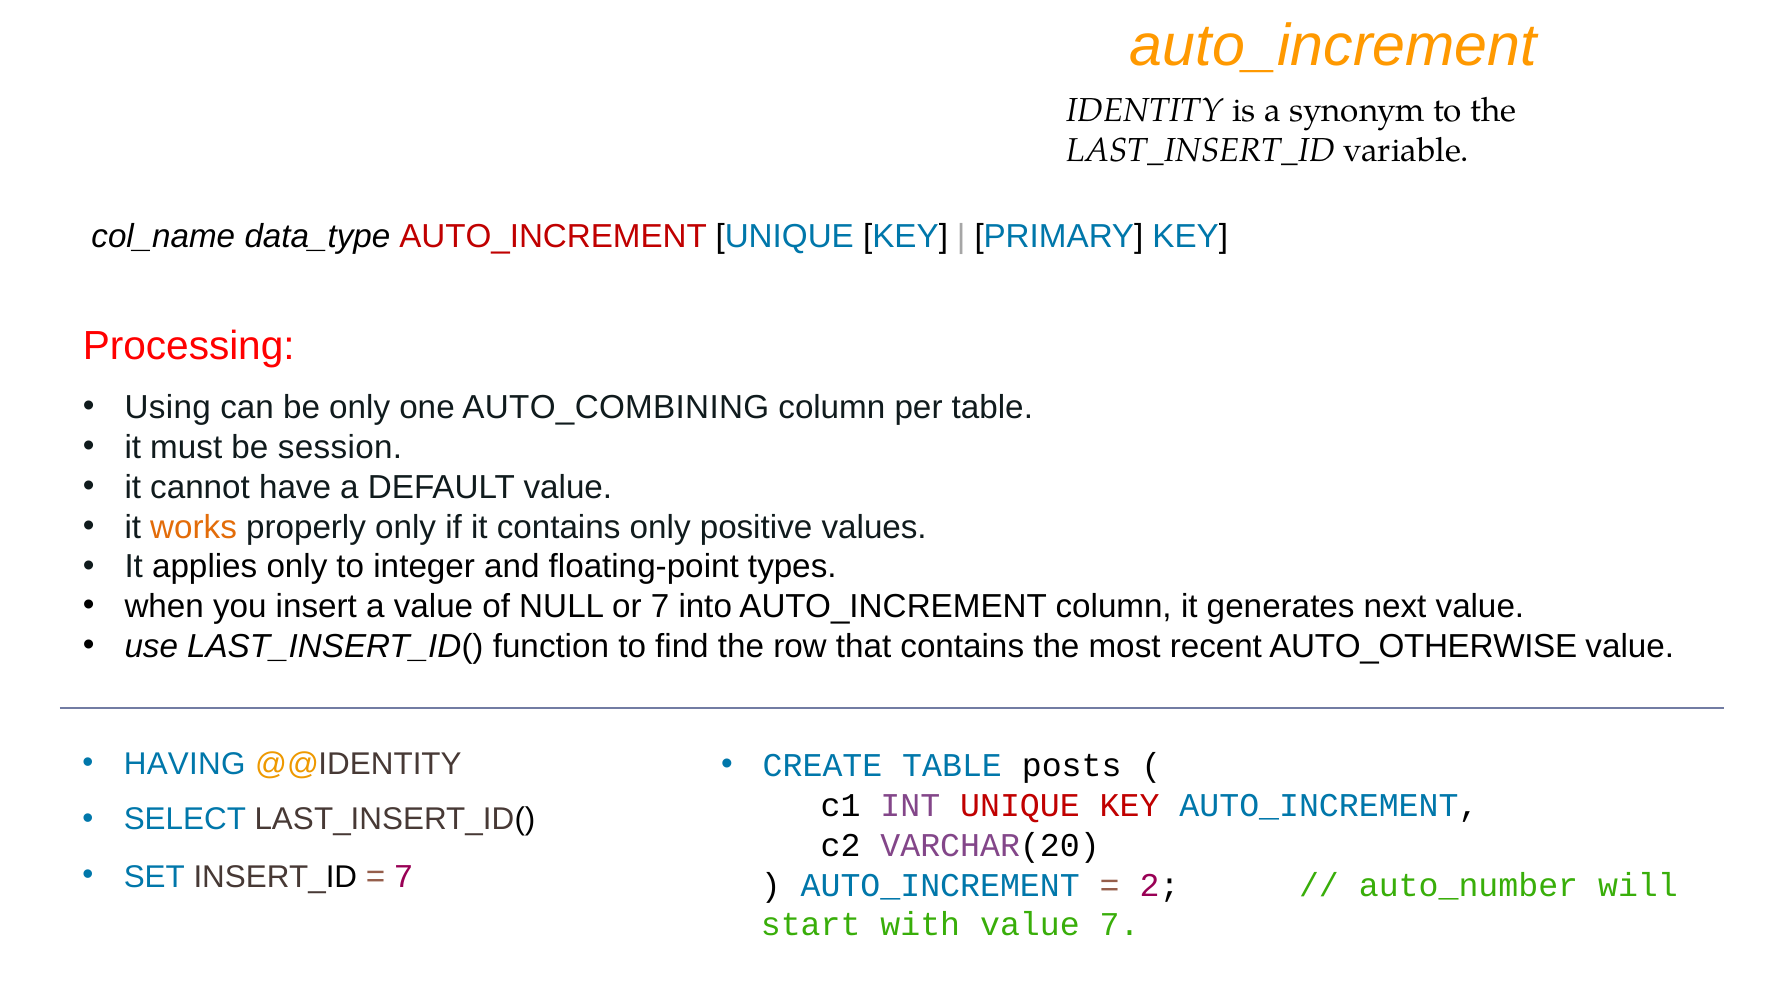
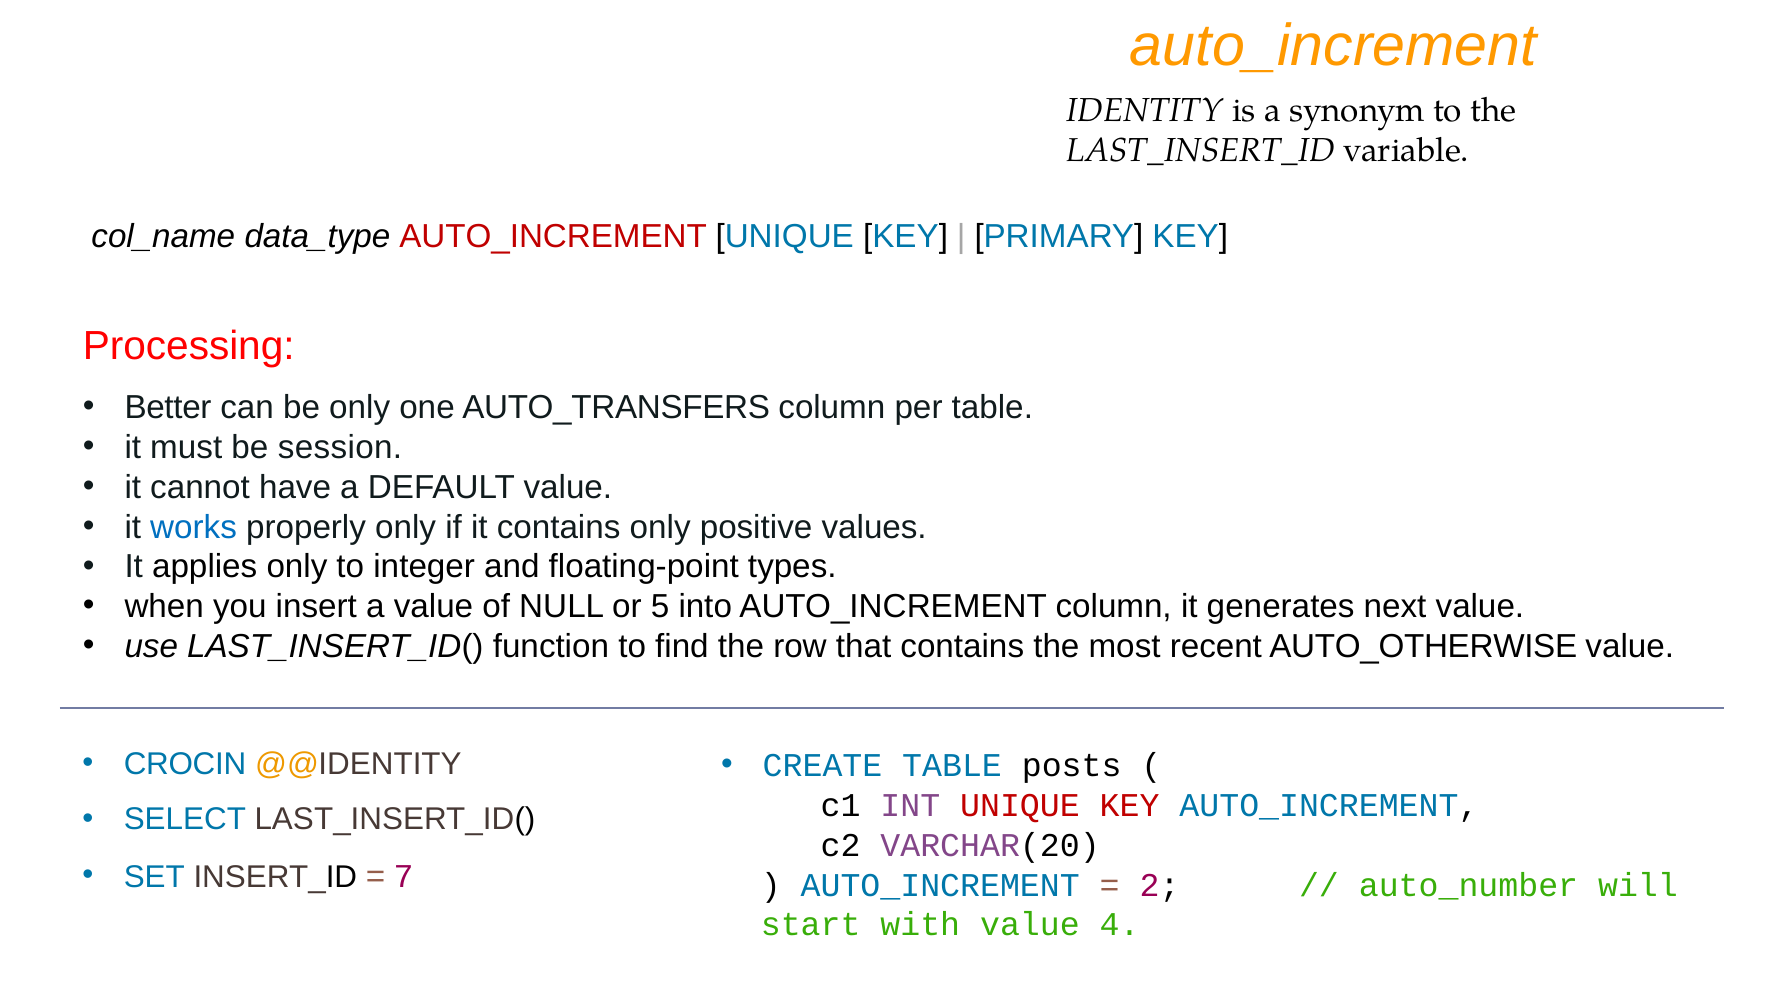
Using: Using -> Better
AUTO_COMBINING: AUTO_COMBINING -> AUTO_TRANSFERS
works colour: orange -> blue
or 7: 7 -> 5
HAVING: HAVING -> CROCIN
value 7: 7 -> 4
